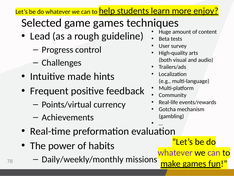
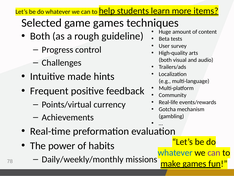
enjoy: enjoy -> items
Lead at (40, 36): Lead -> Both
whatever at (175, 152) colour: purple -> blue
